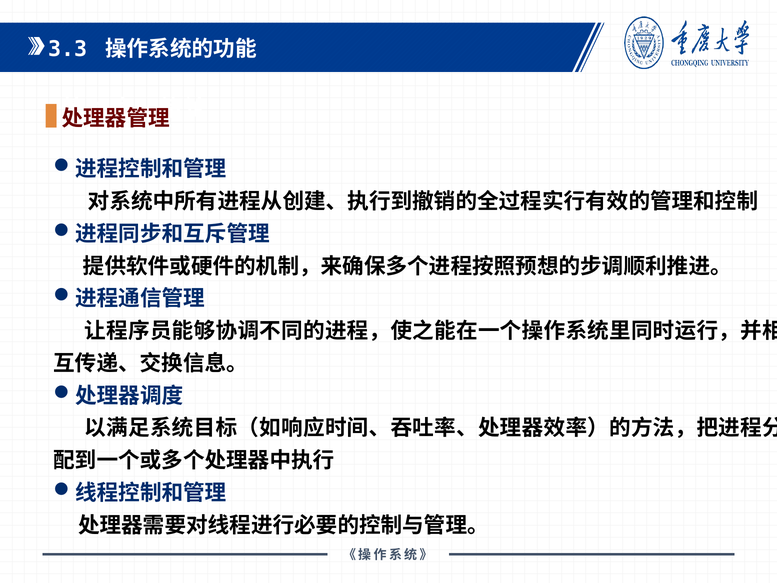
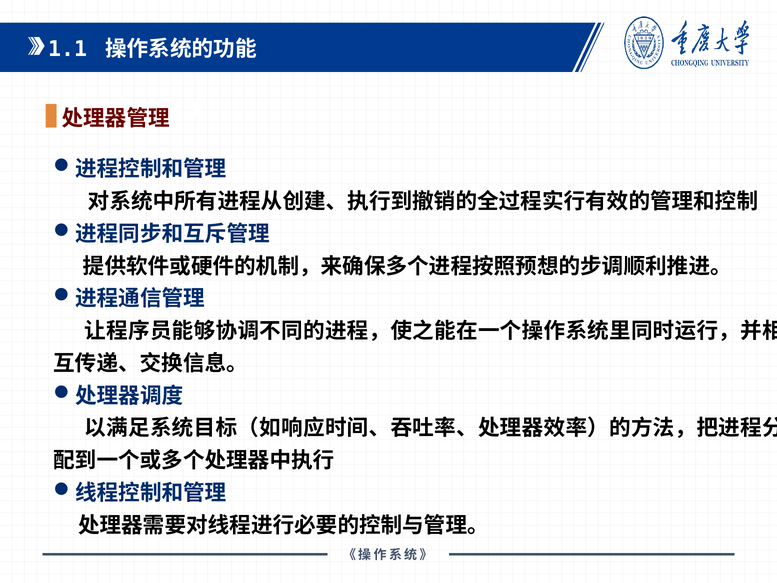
3.3: 3.3 -> 1.1
